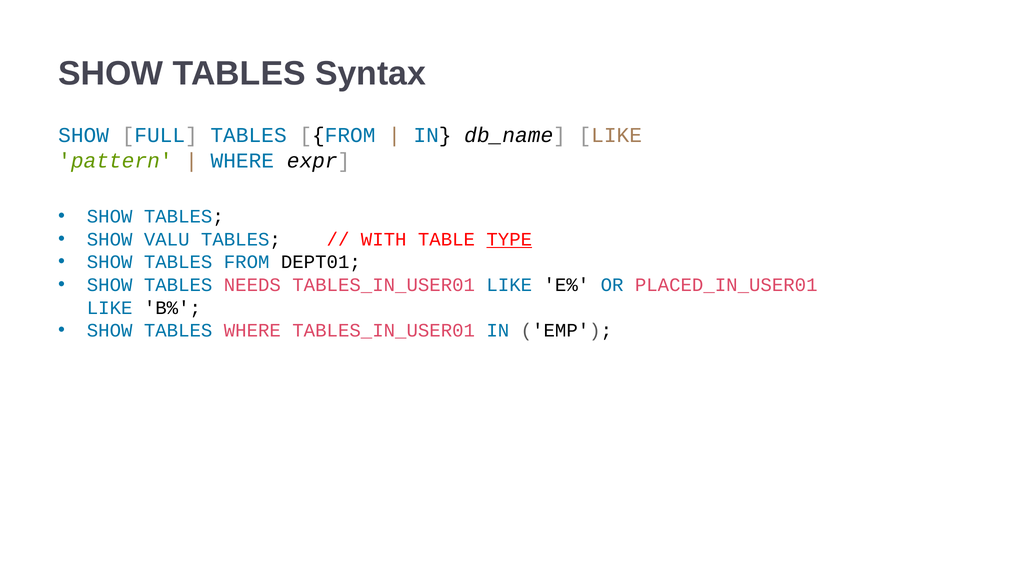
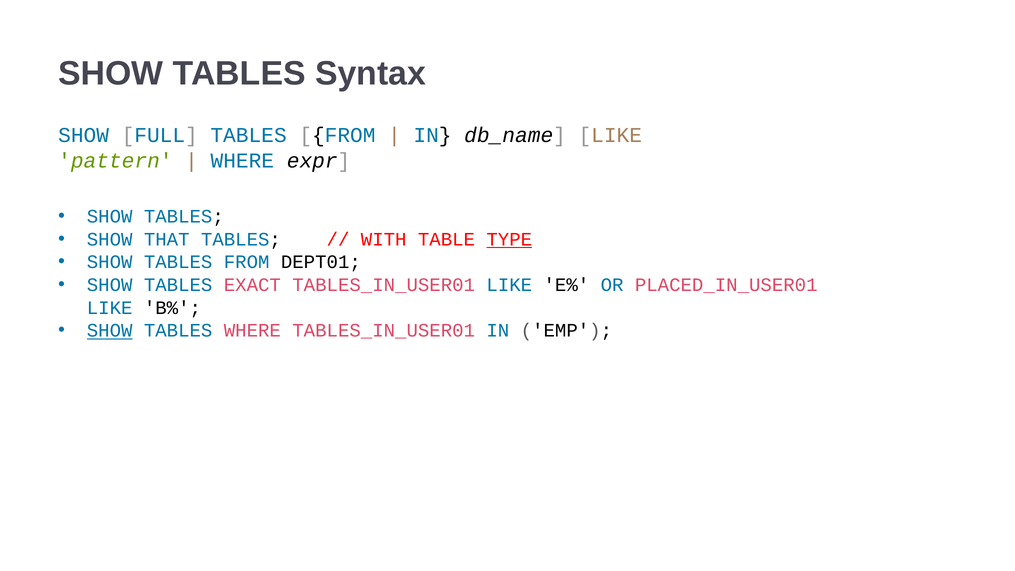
VALU: VALU -> THAT
NEEDS: NEEDS -> EXACT
SHOW at (110, 331) underline: none -> present
